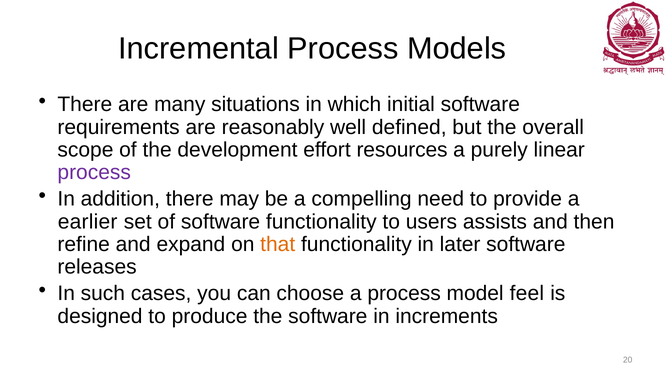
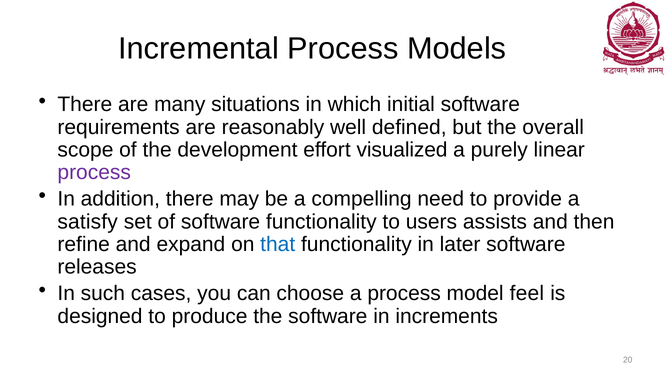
resources: resources -> visualized
earlier: earlier -> satisfy
that colour: orange -> blue
